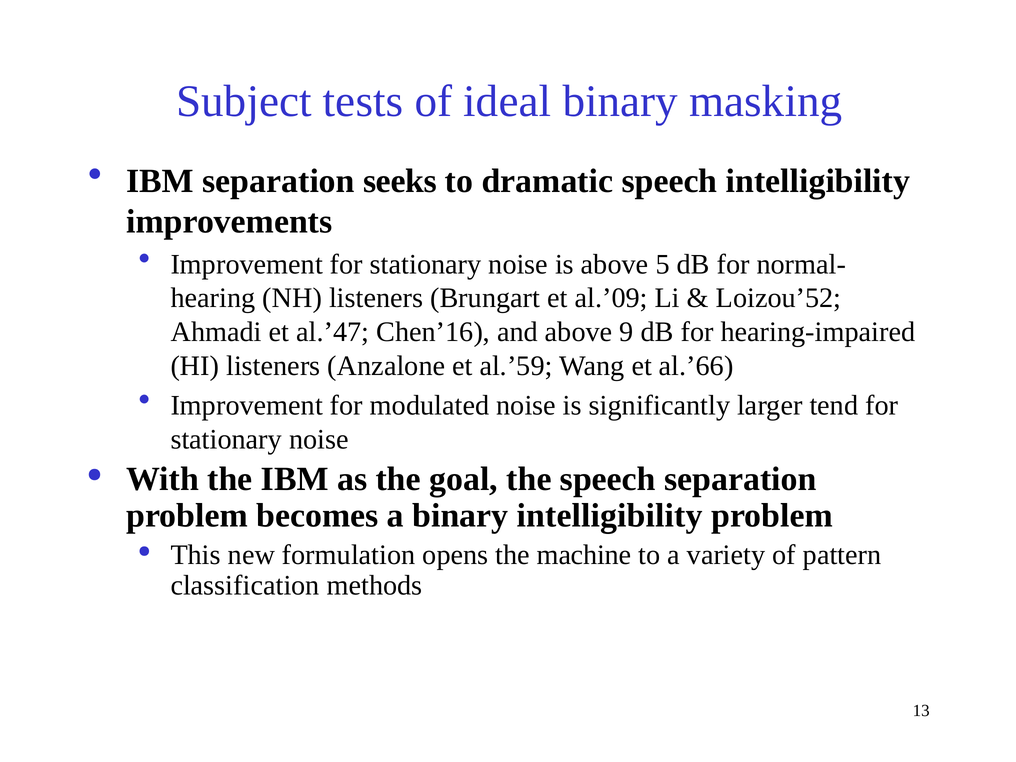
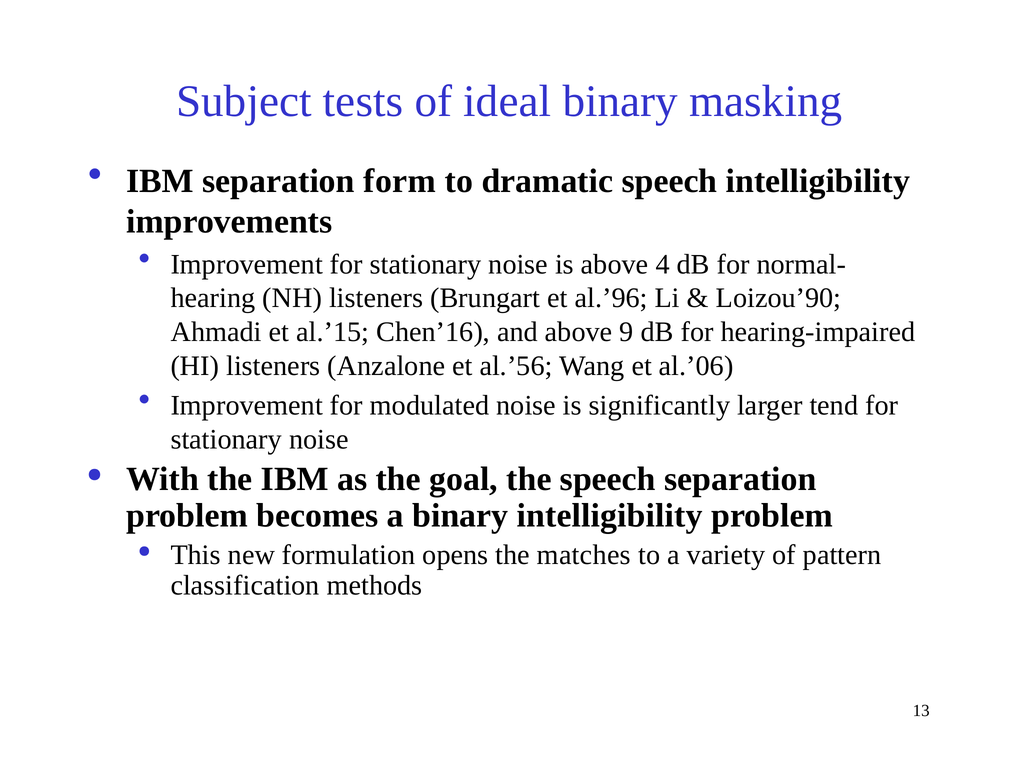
seeks: seeks -> form
5: 5 -> 4
al.’09: al.’09 -> al.’96
Loizou’52: Loizou’52 -> Loizou’90
al.’47: al.’47 -> al.’15
al.’59: al.’59 -> al.’56
al.’66: al.’66 -> al.’06
machine: machine -> matches
